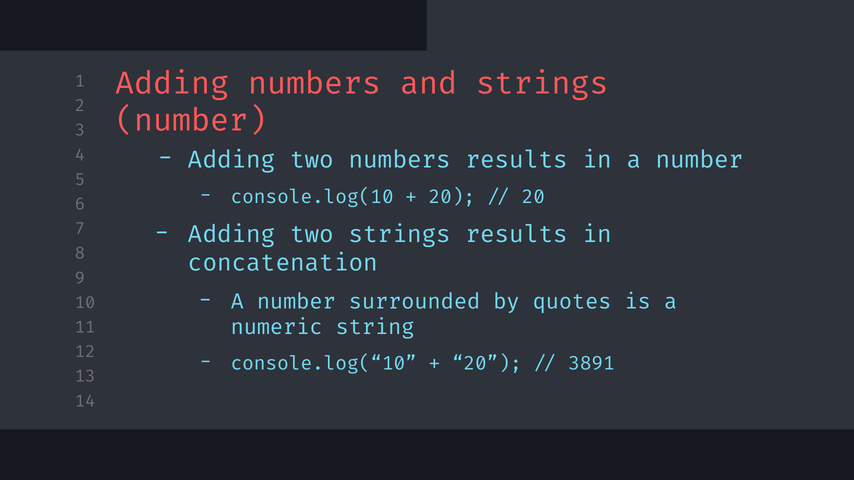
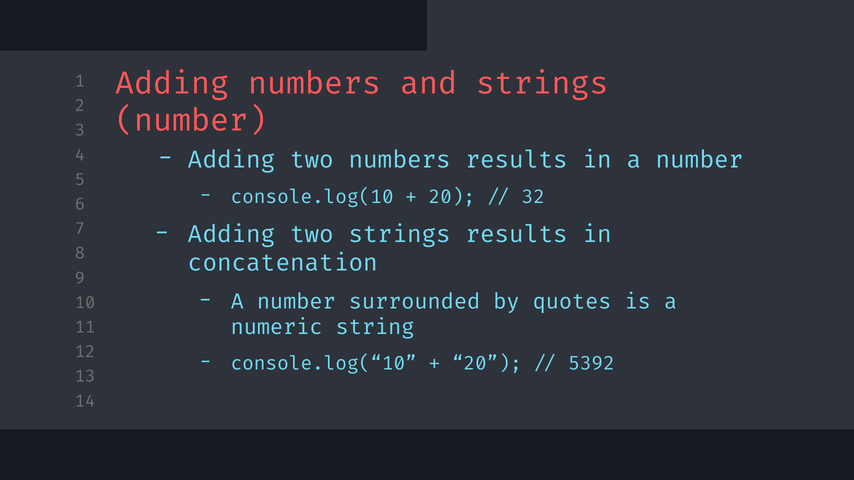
20 at (533, 197): 20 -> 32
3891: 3891 -> 5392
